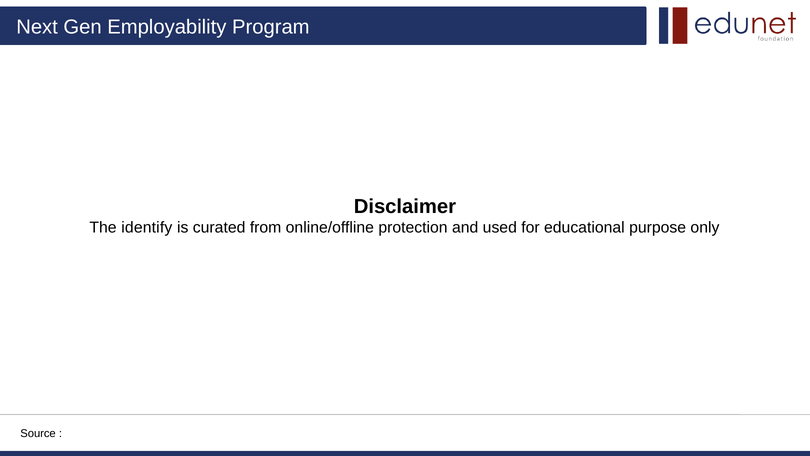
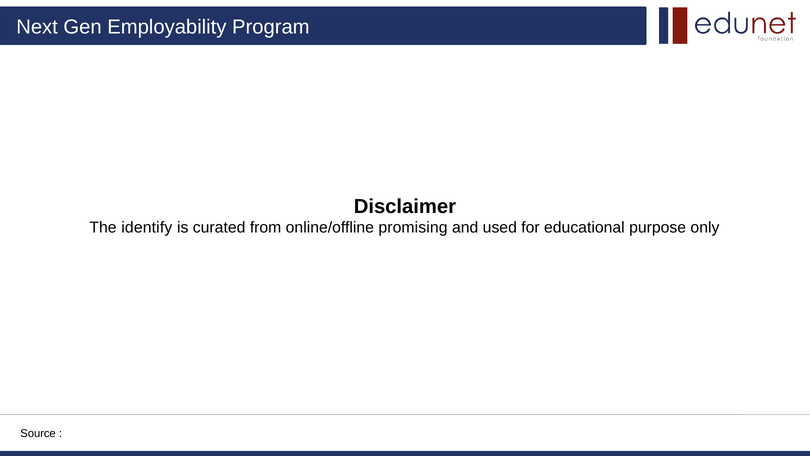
protection: protection -> promising
